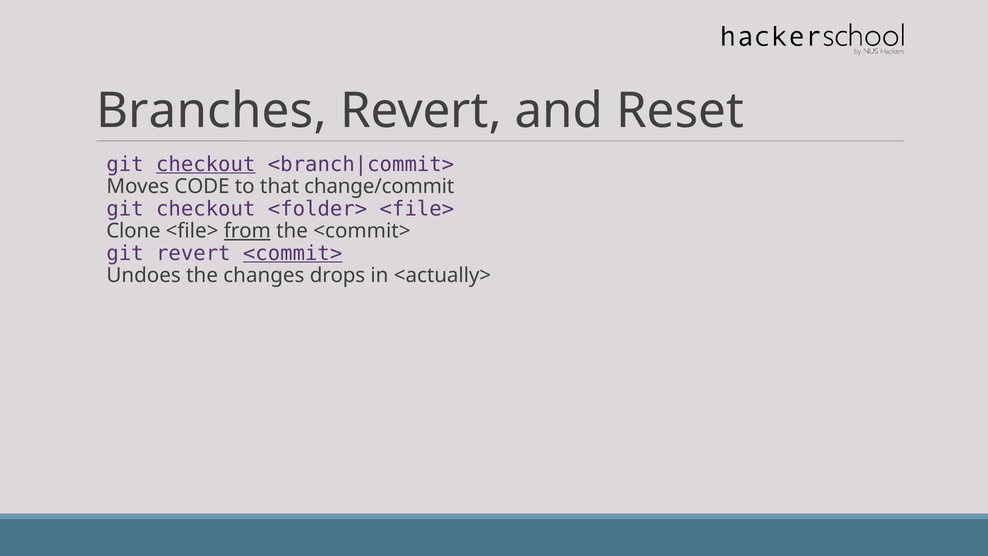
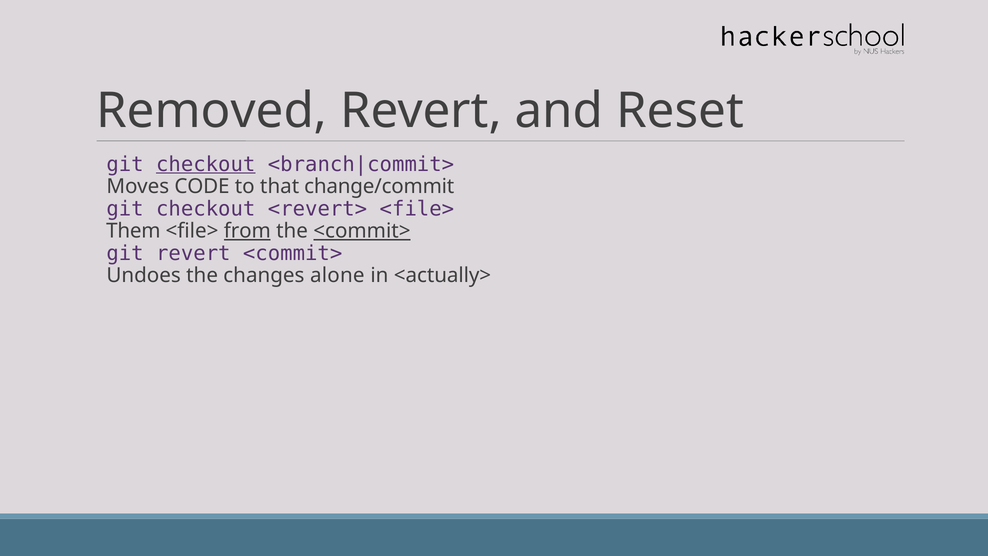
Branches: Branches -> Removed
<folder>: <folder> -> <revert>
Clone: Clone -> Them
<commit> at (362, 231) underline: none -> present
<commit> at (293, 253) underline: present -> none
drops: drops -> alone
